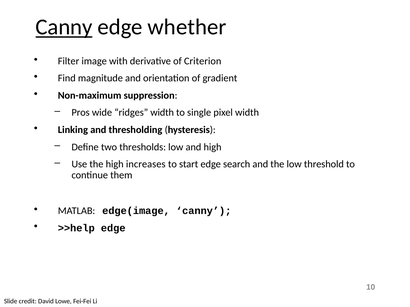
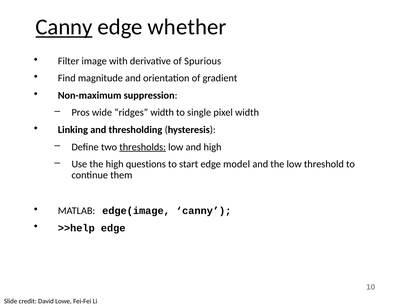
Criterion: Criterion -> Spurious
thresholds underline: none -> present
increases: increases -> questions
search: search -> model
